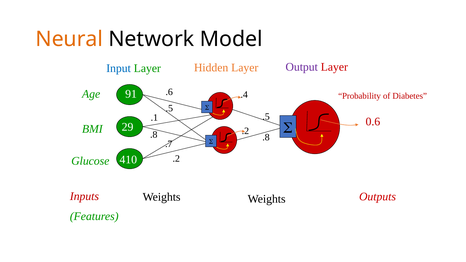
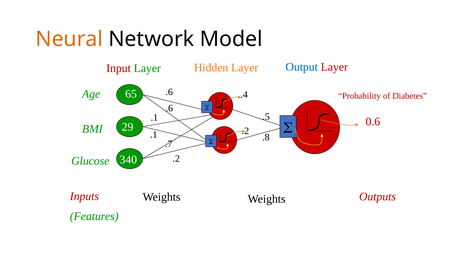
Output colour: purple -> blue
Input colour: blue -> red
91: 91 -> 65
.5 at (169, 108): .5 -> .6
.8 at (154, 135): .8 -> .1
410: 410 -> 340
